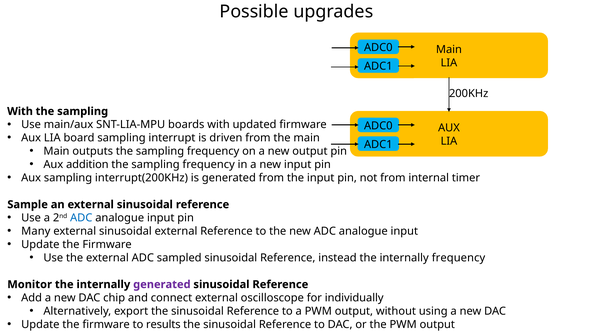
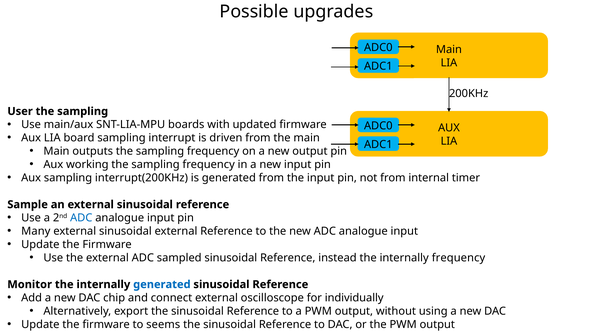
With at (20, 111): With -> User
addition: addition -> working
generated at (162, 285) colour: purple -> blue
results: results -> seems
